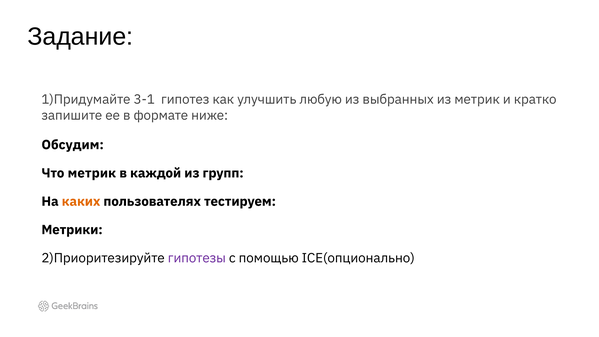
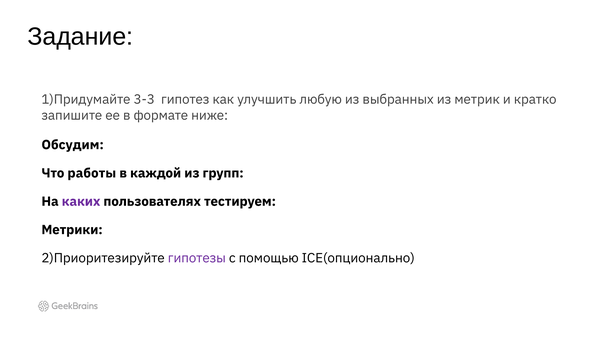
3-1: 3-1 -> 3-3
Что метрик: метрик -> работы
каких colour: orange -> purple
